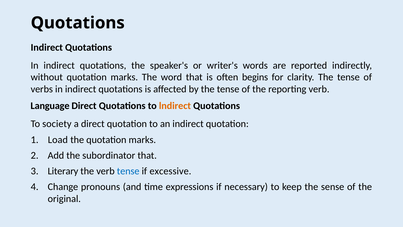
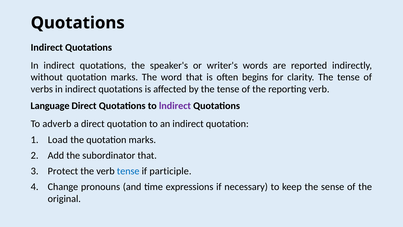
lndirect colour: orange -> purple
society: society -> adverb
Literary: Literary -> Protect
excessive: excessive -> participle
